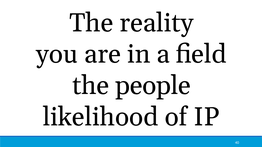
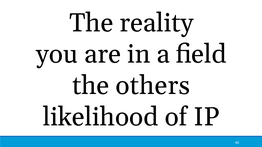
people: people -> others
